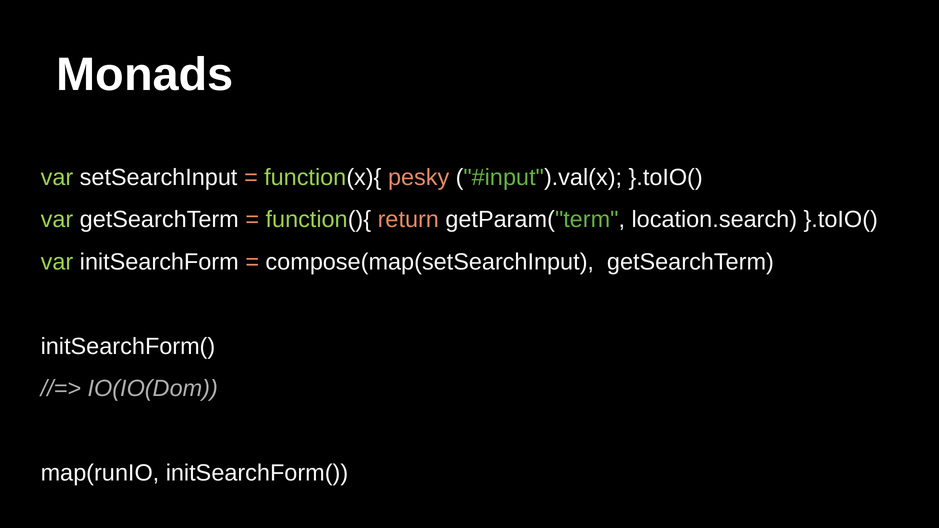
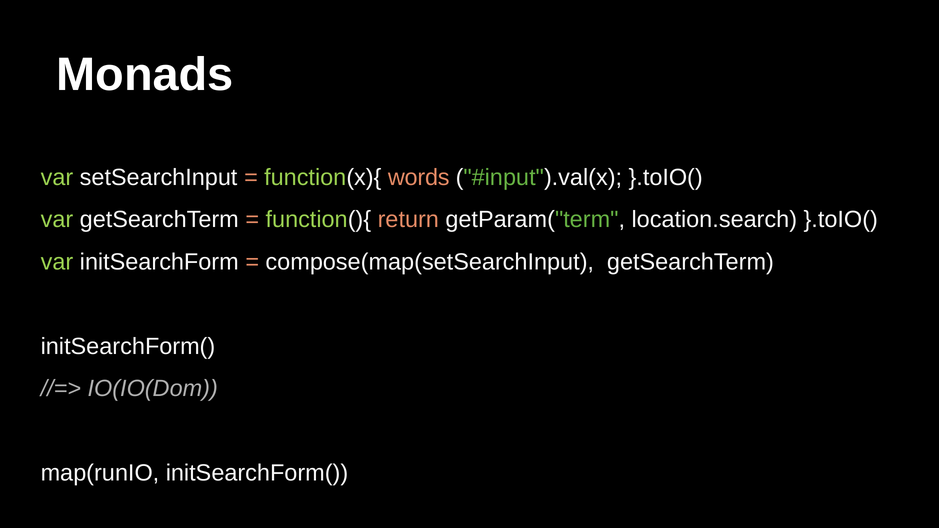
pesky: pesky -> words
